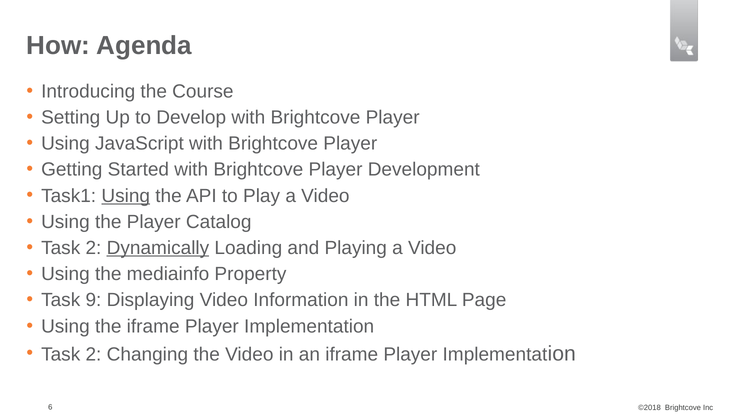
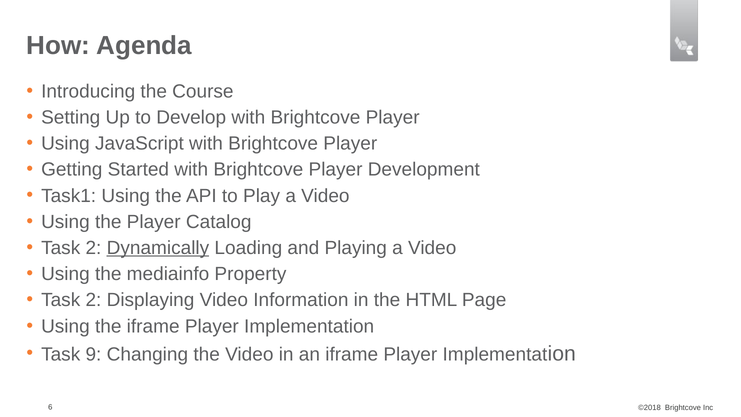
Using at (126, 196) underline: present -> none
9 at (93, 300): 9 -> 2
2 at (93, 354): 2 -> 9
